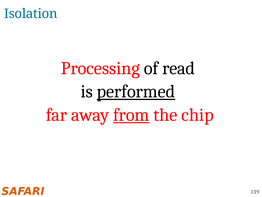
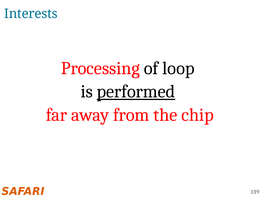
Isolation: Isolation -> Interests
read: read -> loop
from underline: present -> none
